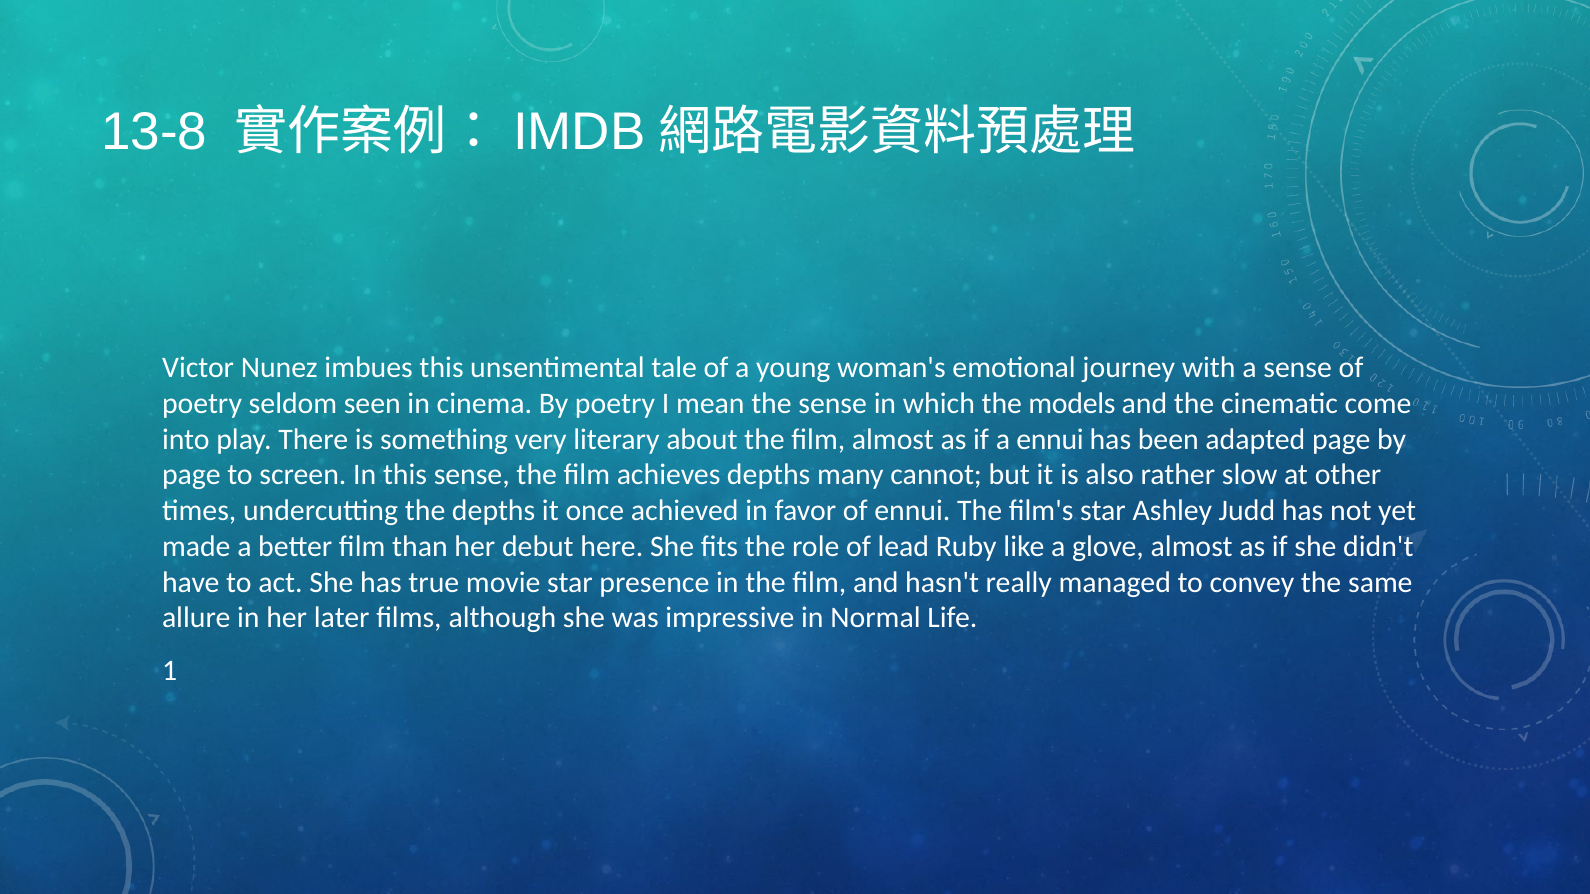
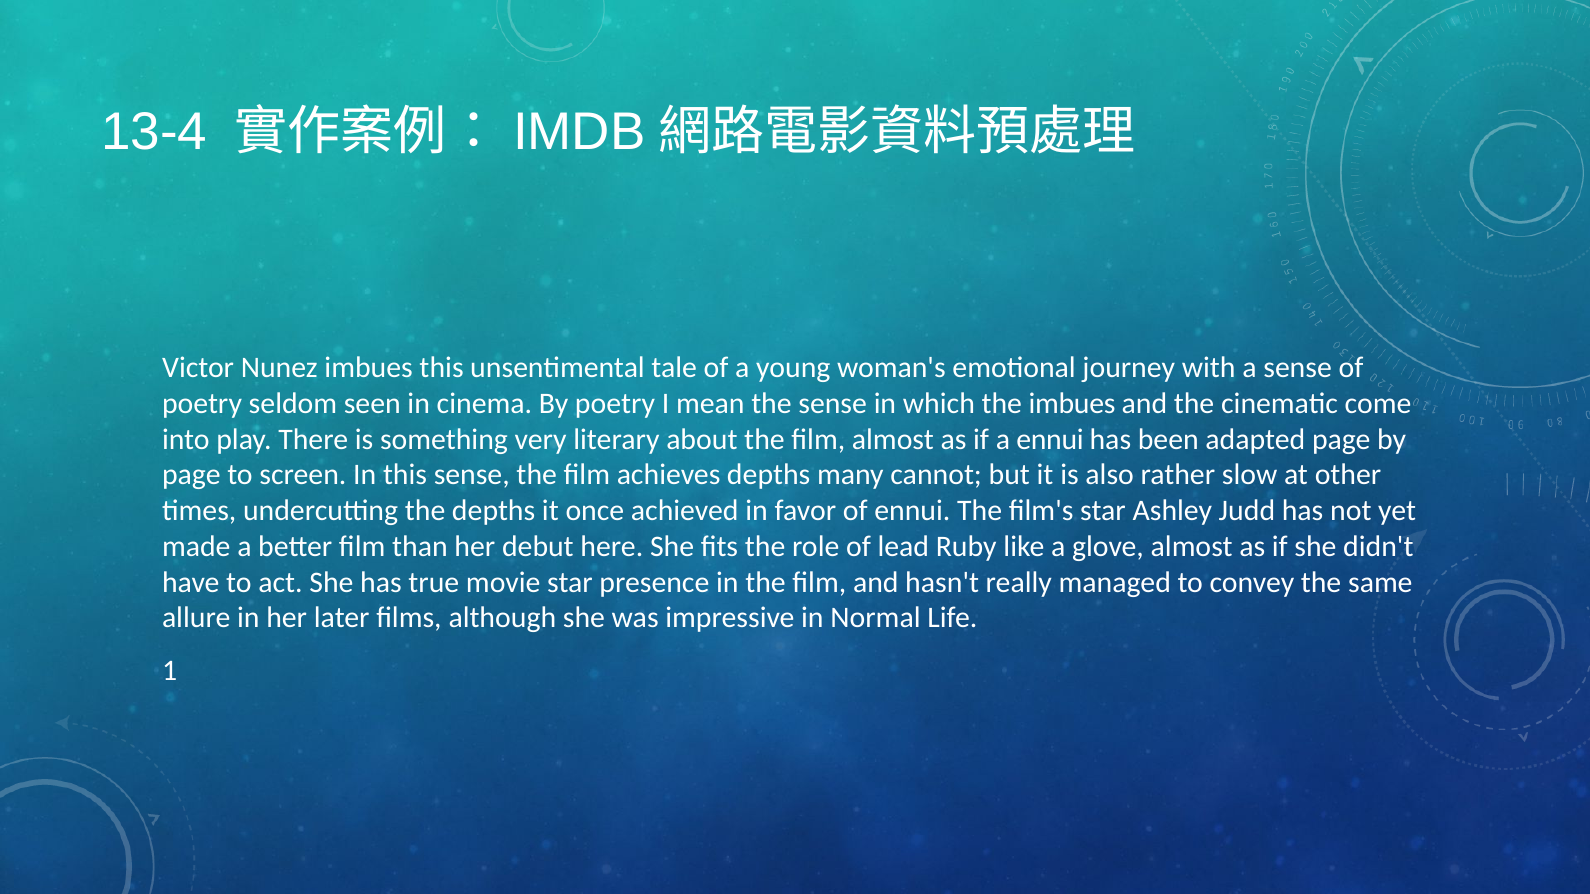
13-8: 13-8 -> 13-4
the models: models -> imbues
